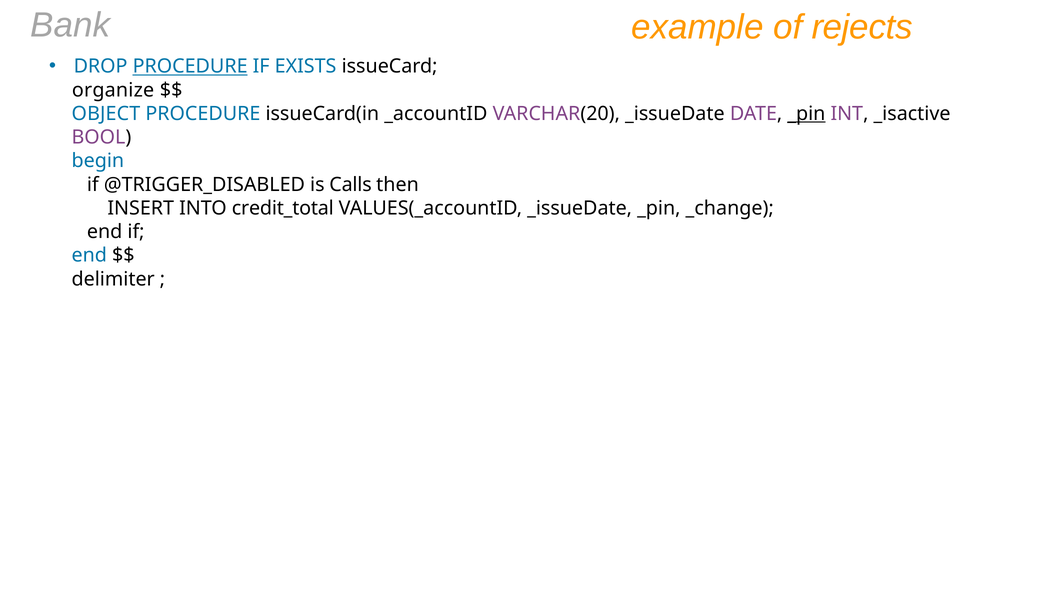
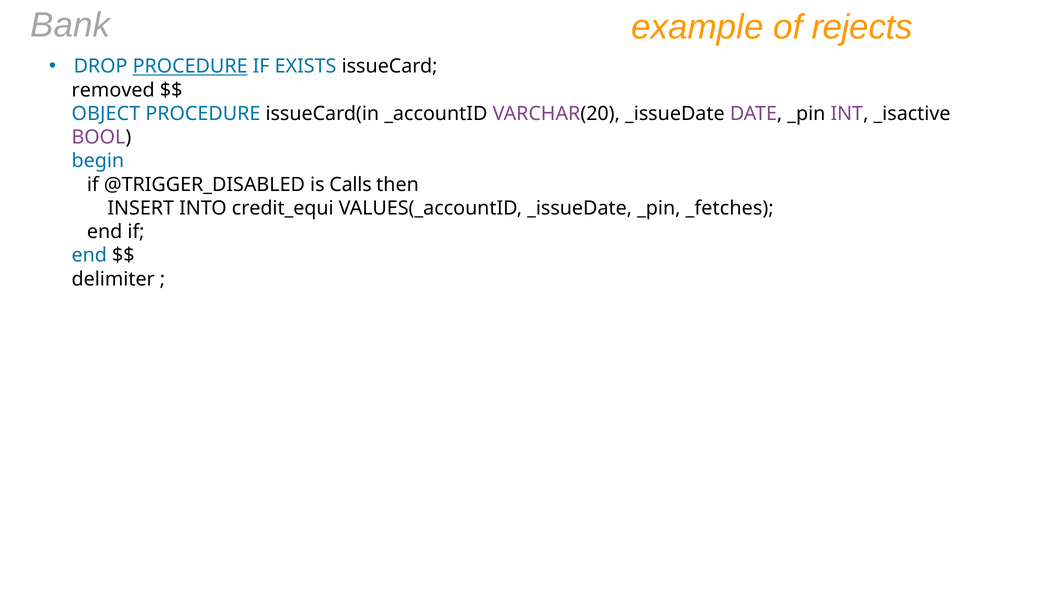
organize: organize -> removed
_pin at (806, 114) underline: present -> none
credit_total: credit_total -> credit_equi
_change: _change -> _fetches
